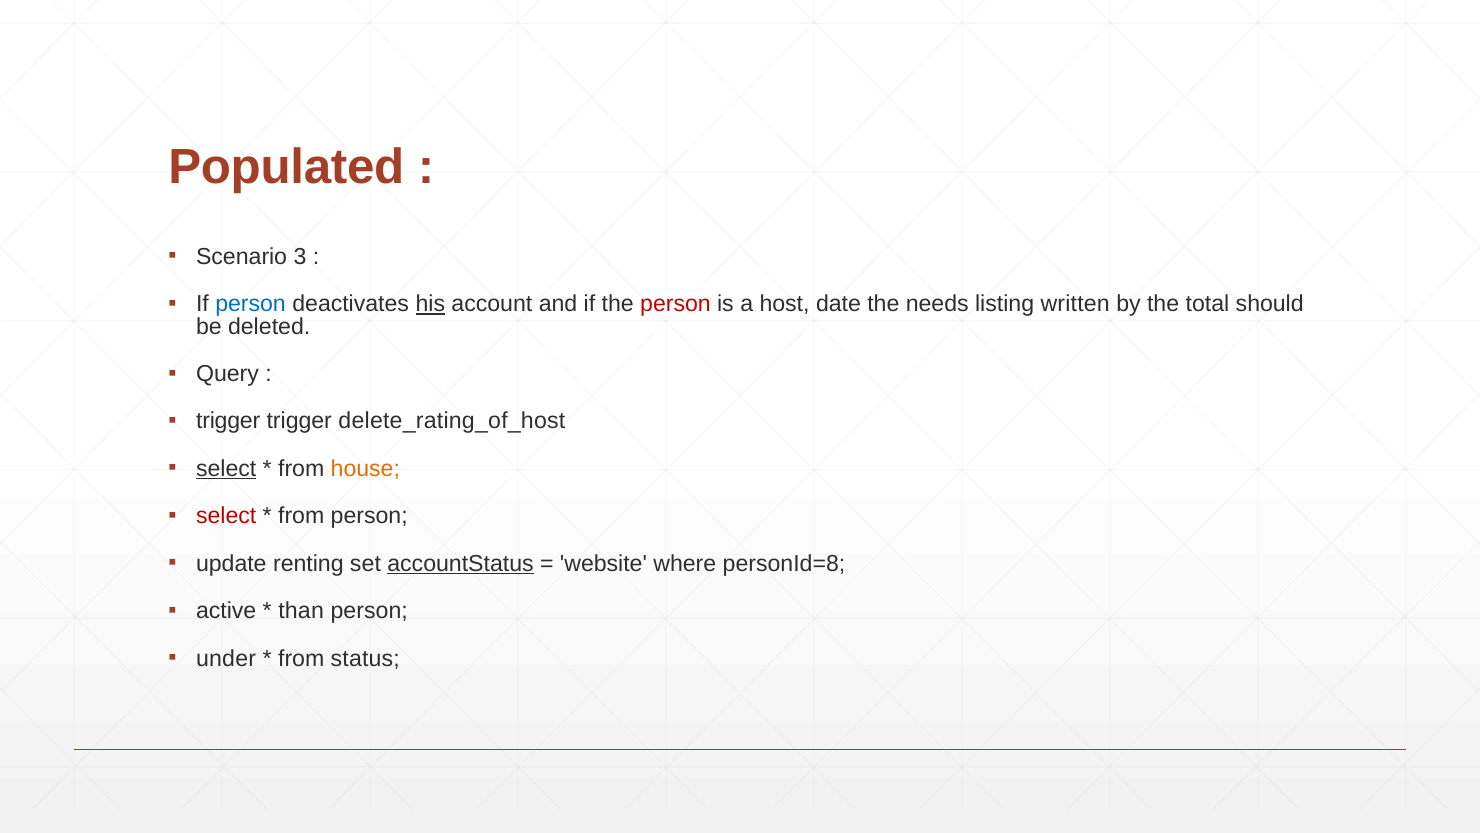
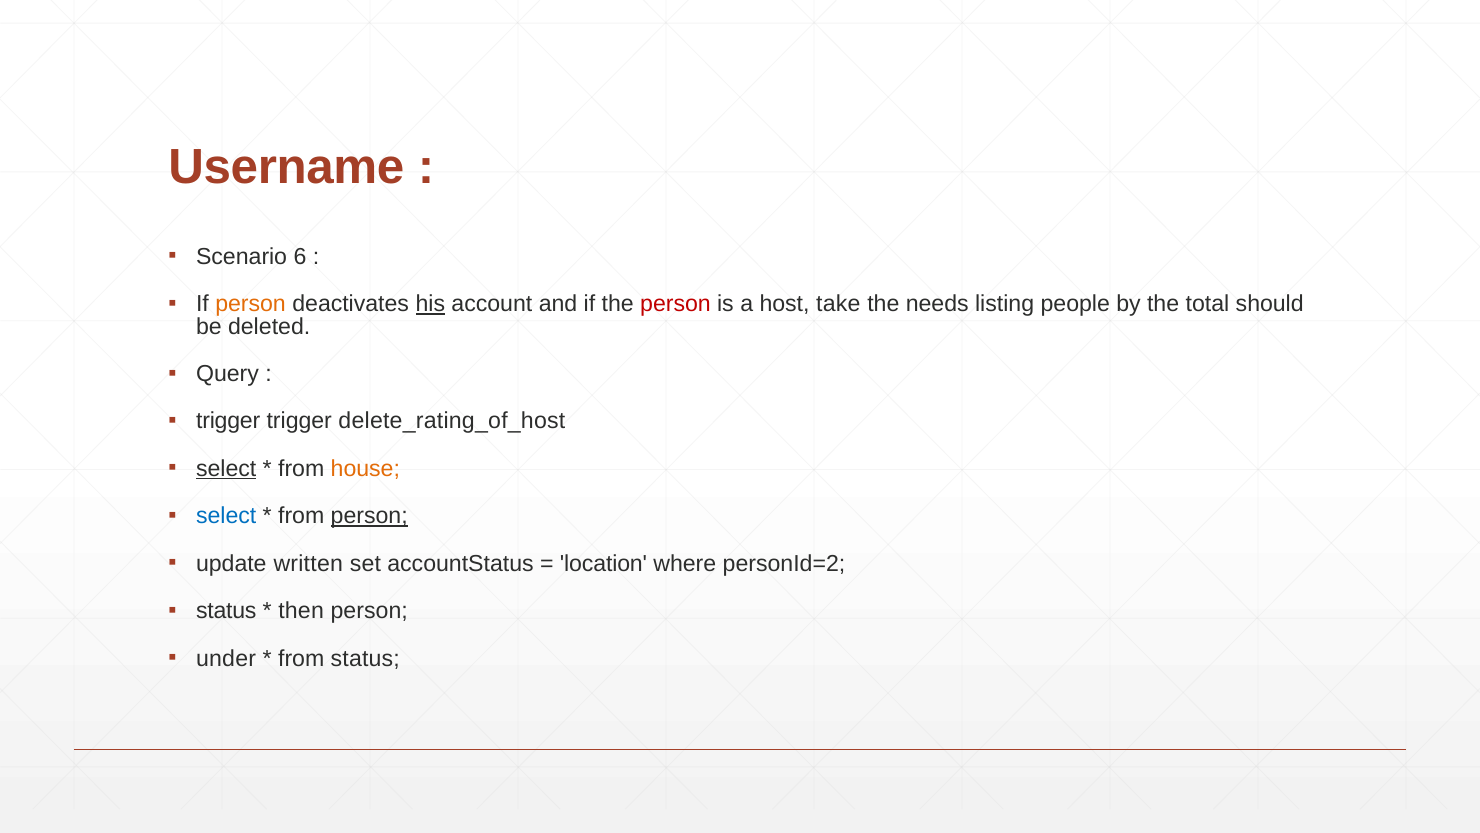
Populated: Populated -> Username
3: 3 -> 6
person at (251, 304) colour: blue -> orange
date: date -> take
written: written -> people
select at (226, 516) colour: red -> blue
person at (369, 516) underline: none -> present
renting: renting -> written
accountStatus underline: present -> none
website: website -> location
personId=8: personId=8 -> personId=2
active at (226, 611): active -> status
than: than -> then
